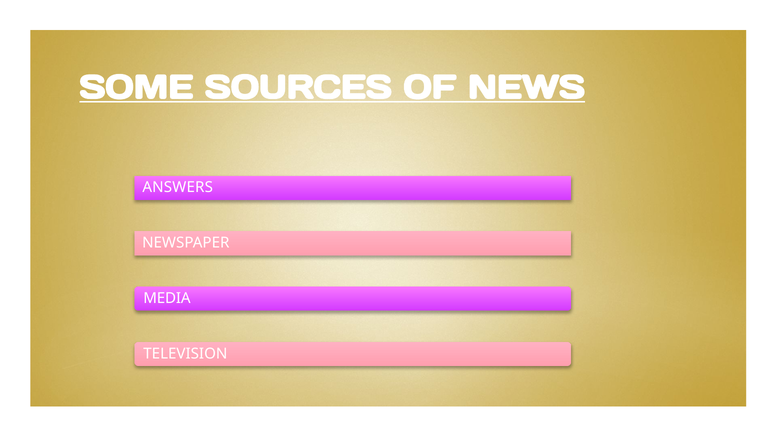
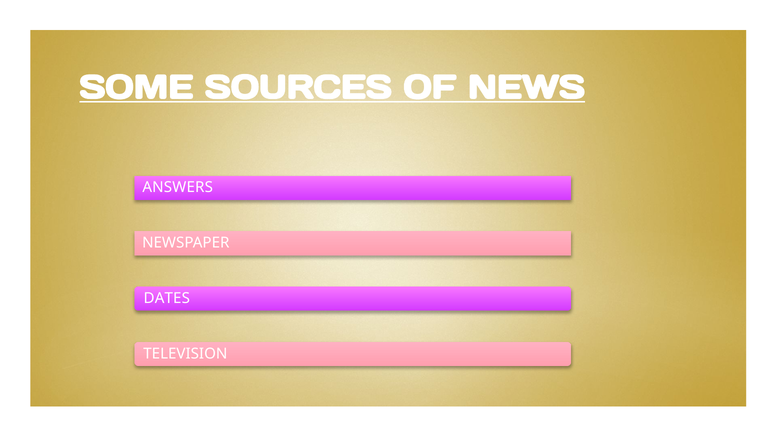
MEDIA: MEDIA -> DATES
